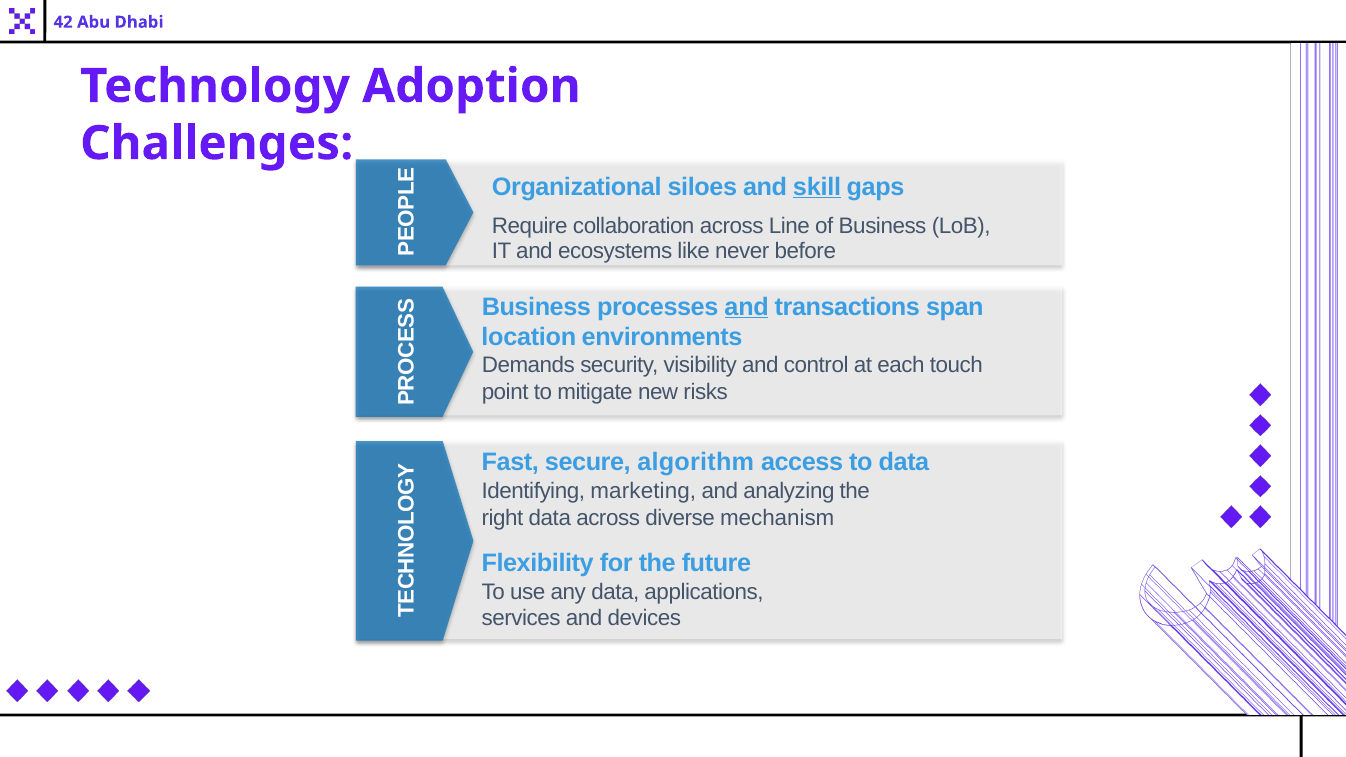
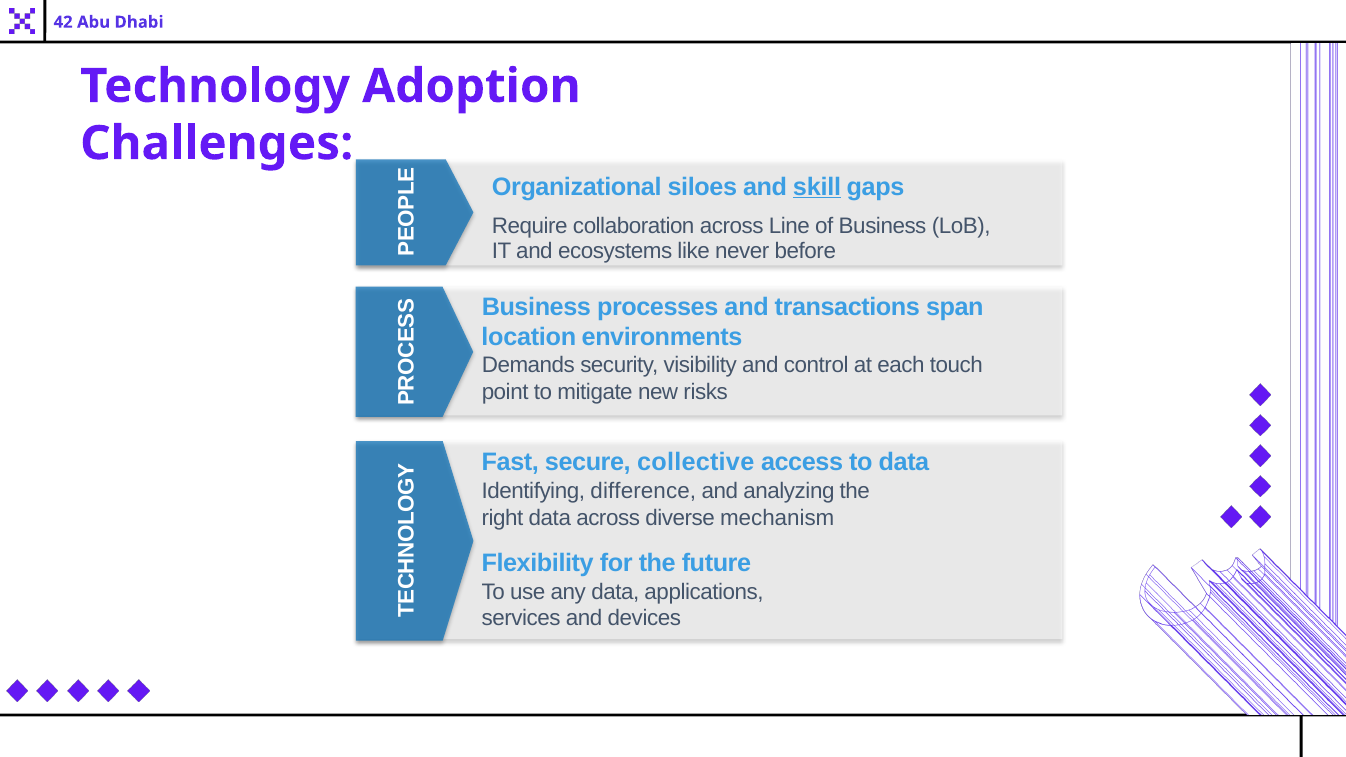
and at (747, 307) underline: present -> none
algorithm: algorithm -> collective
marketing: marketing -> difference
